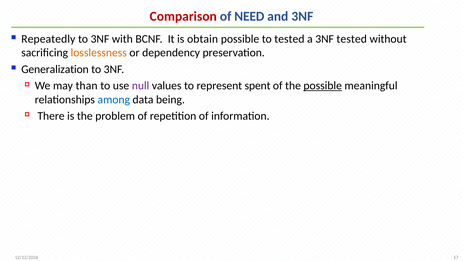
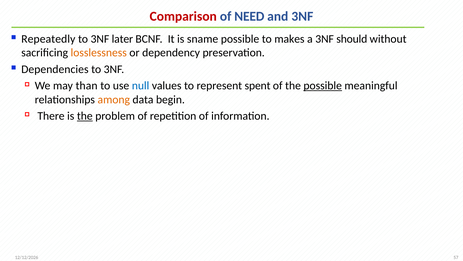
with: with -> later
obtain: obtain -> sname
to tested: tested -> makes
3NF tested: tested -> should
Generalization: Generalization -> Dependencies
null colour: purple -> blue
among colour: blue -> orange
being: being -> begin
the at (85, 116) underline: none -> present
